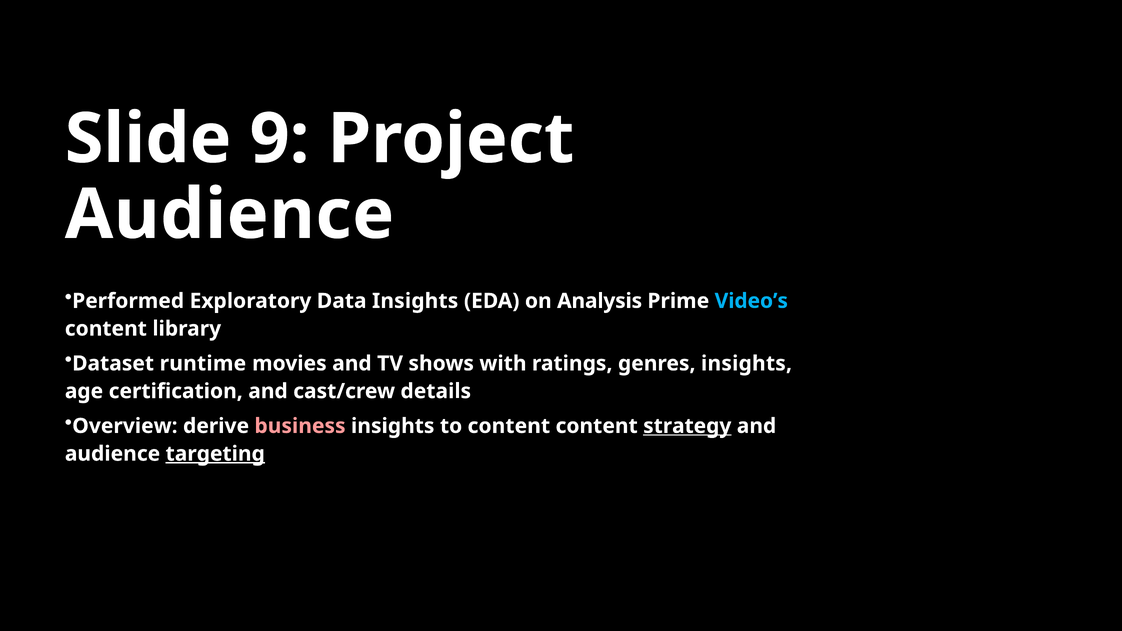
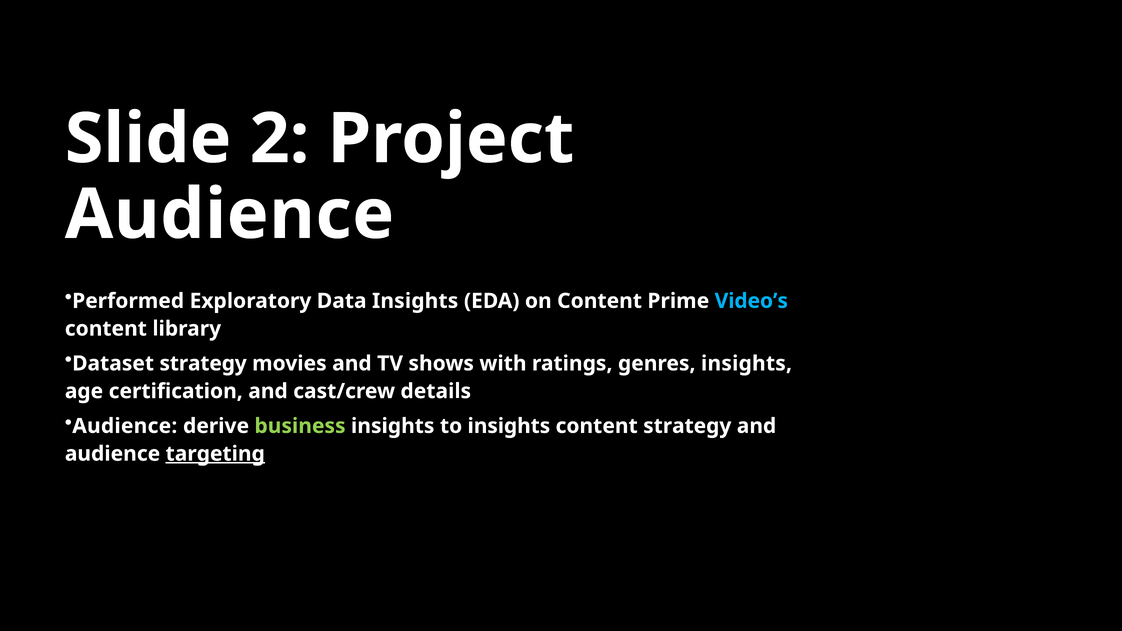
9: 9 -> 2
on Analysis: Analysis -> Content
Dataset runtime: runtime -> strategy
Overview at (125, 426): Overview -> Audience
business colour: pink -> light green
to content: content -> insights
strategy at (687, 426) underline: present -> none
